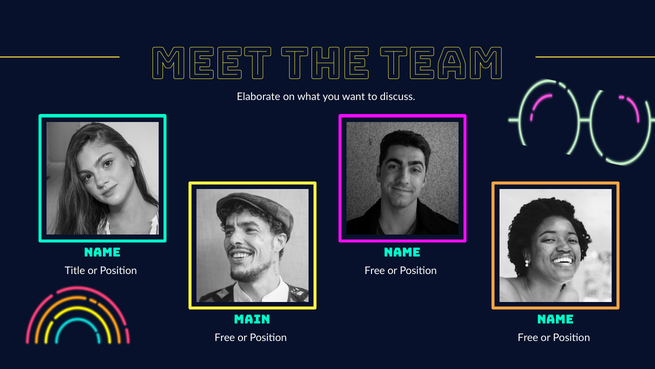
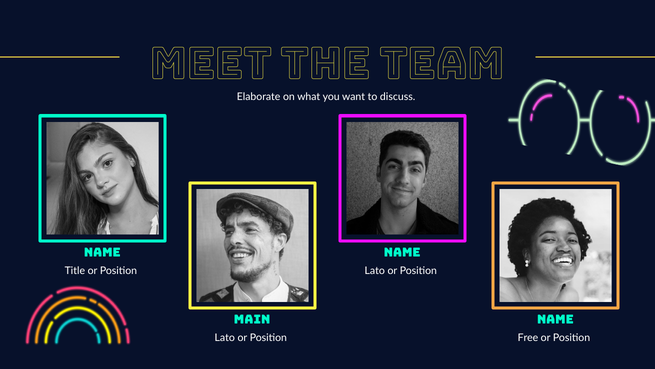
Free at (375, 270): Free -> Lato
Free at (225, 337): Free -> Lato
